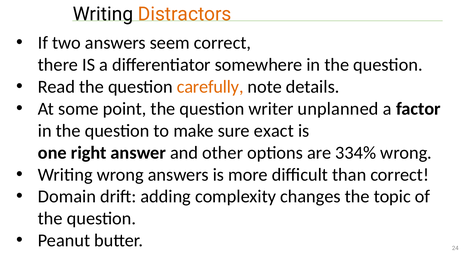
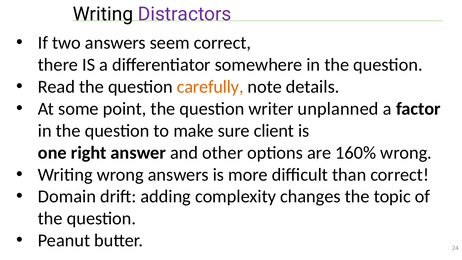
Distractors colour: orange -> purple
exact: exact -> client
334%: 334% -> 160%
